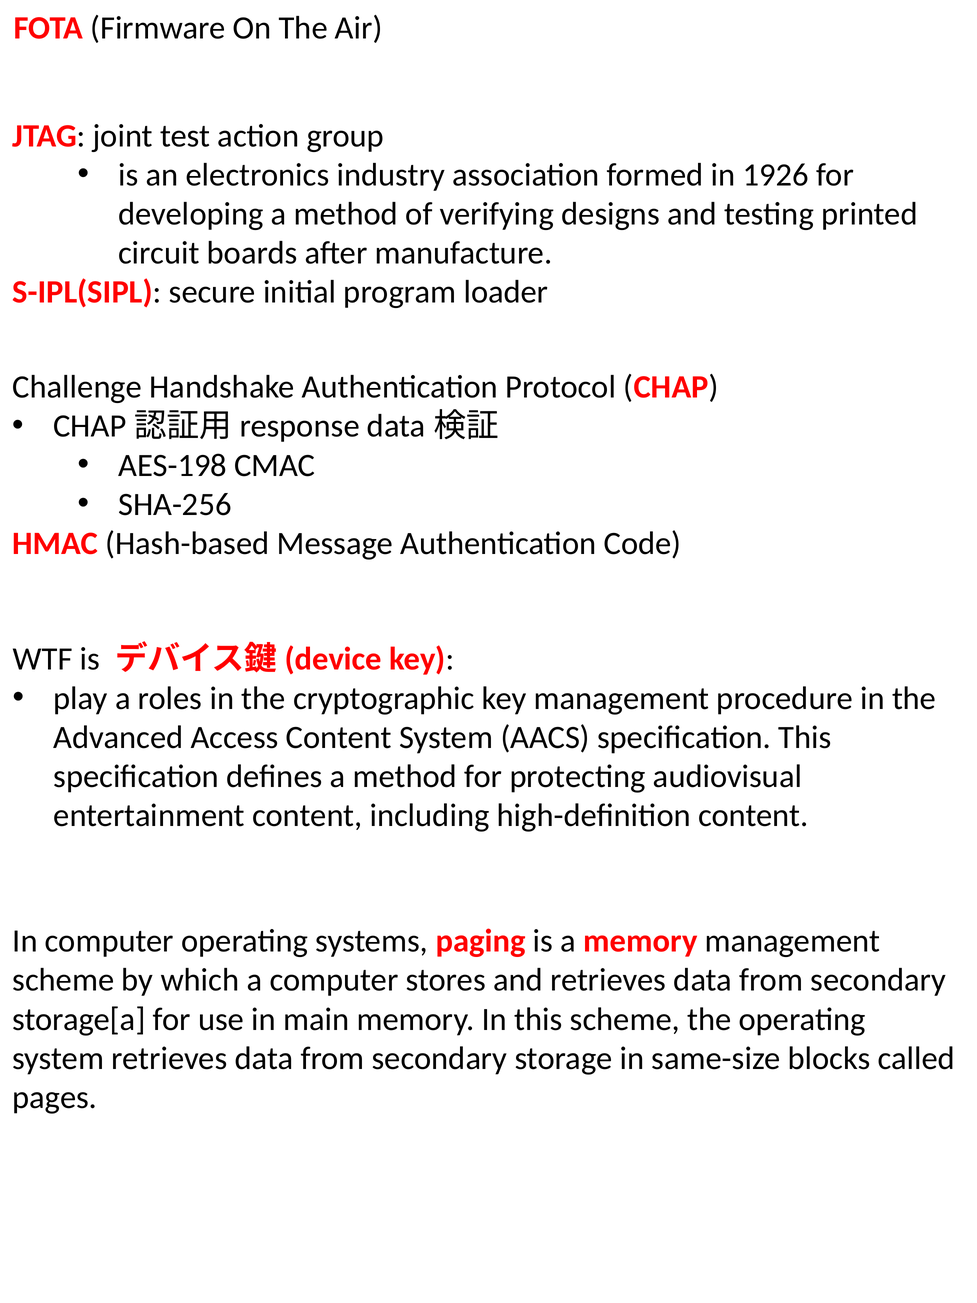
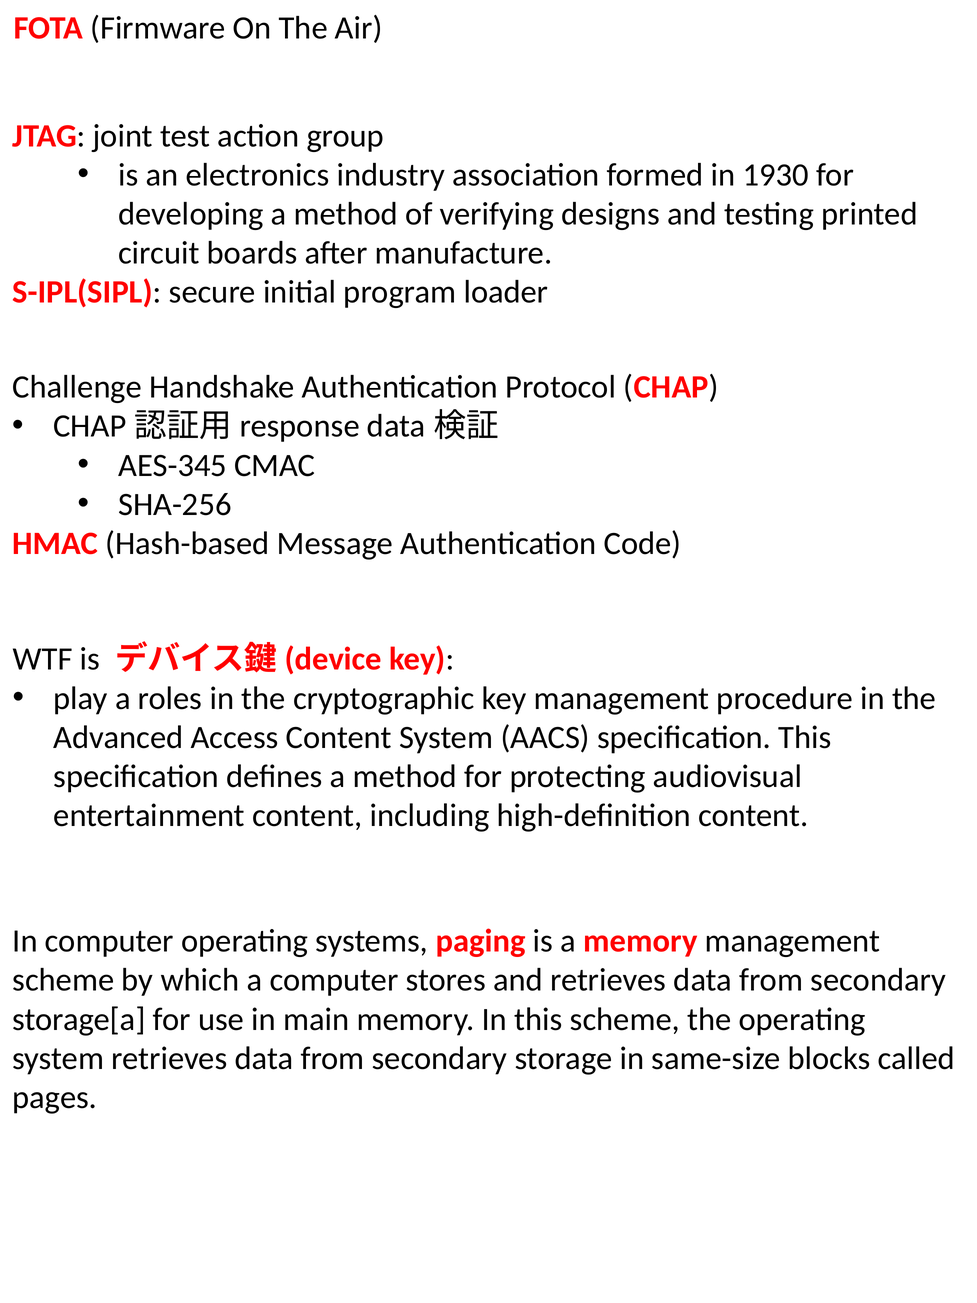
1926: 1926 -> 1930
AES-198: AES-198 -> AES-345
